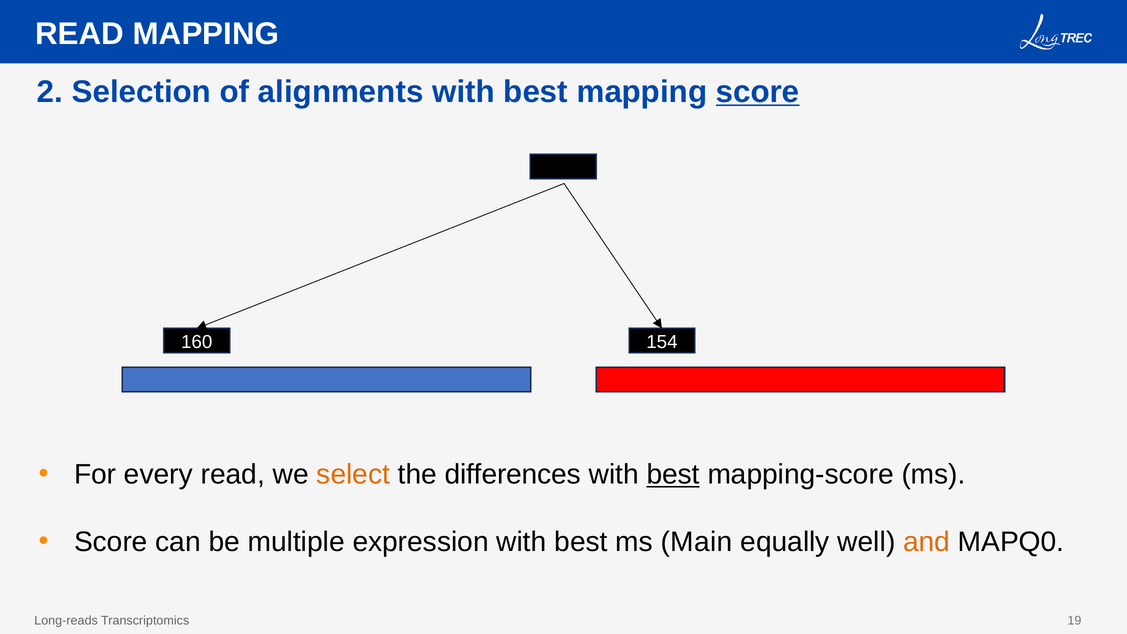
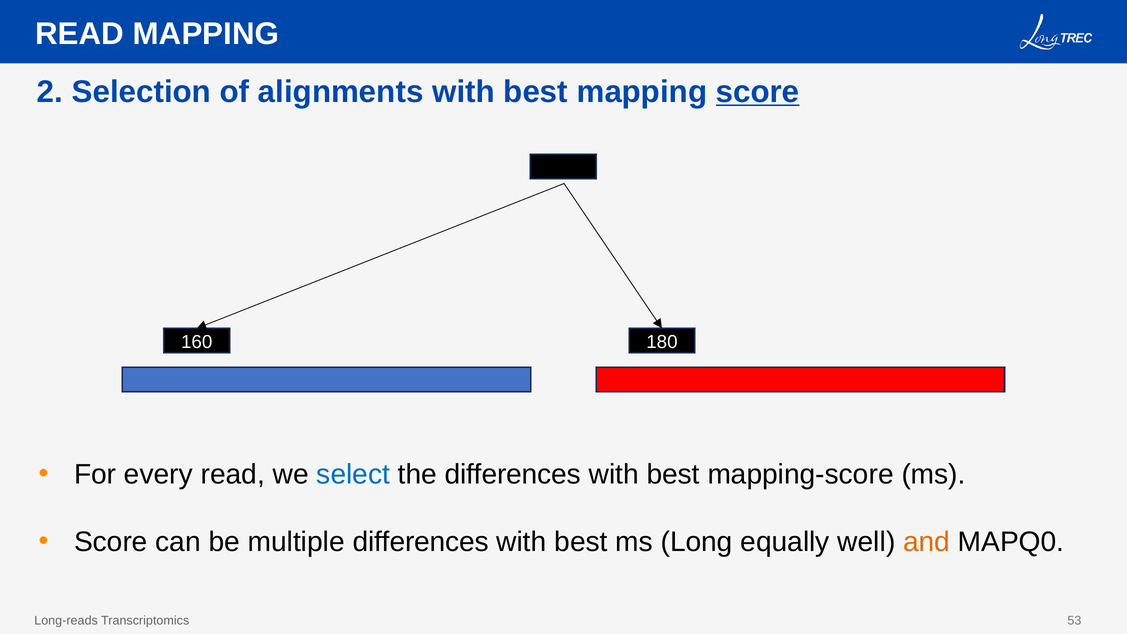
154: 154 -> 180
select colour: orange -> blue
best at (673, 474) underline: present -> none
multiple expression: expression -> differences
Main: Main -> Long
19: 19 -> 53
